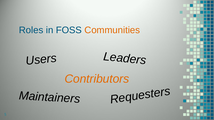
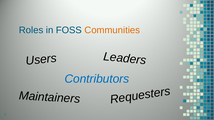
Contributors colour: orange -> blue
